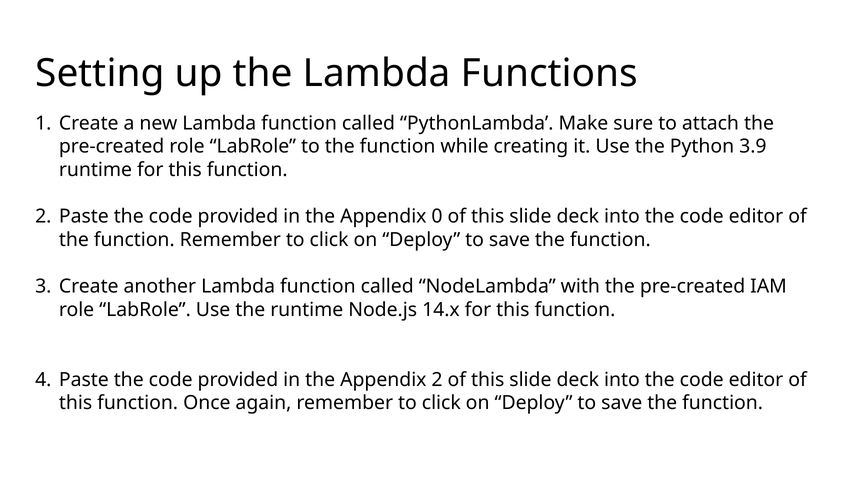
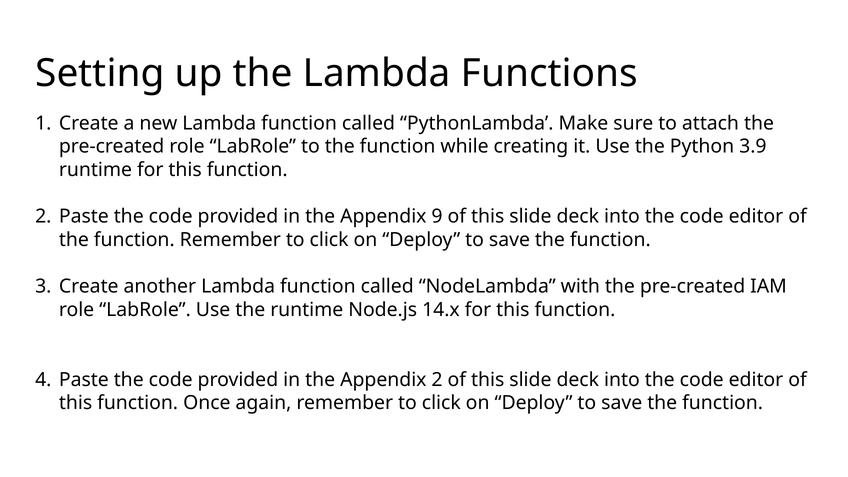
0: 0 -> 9
